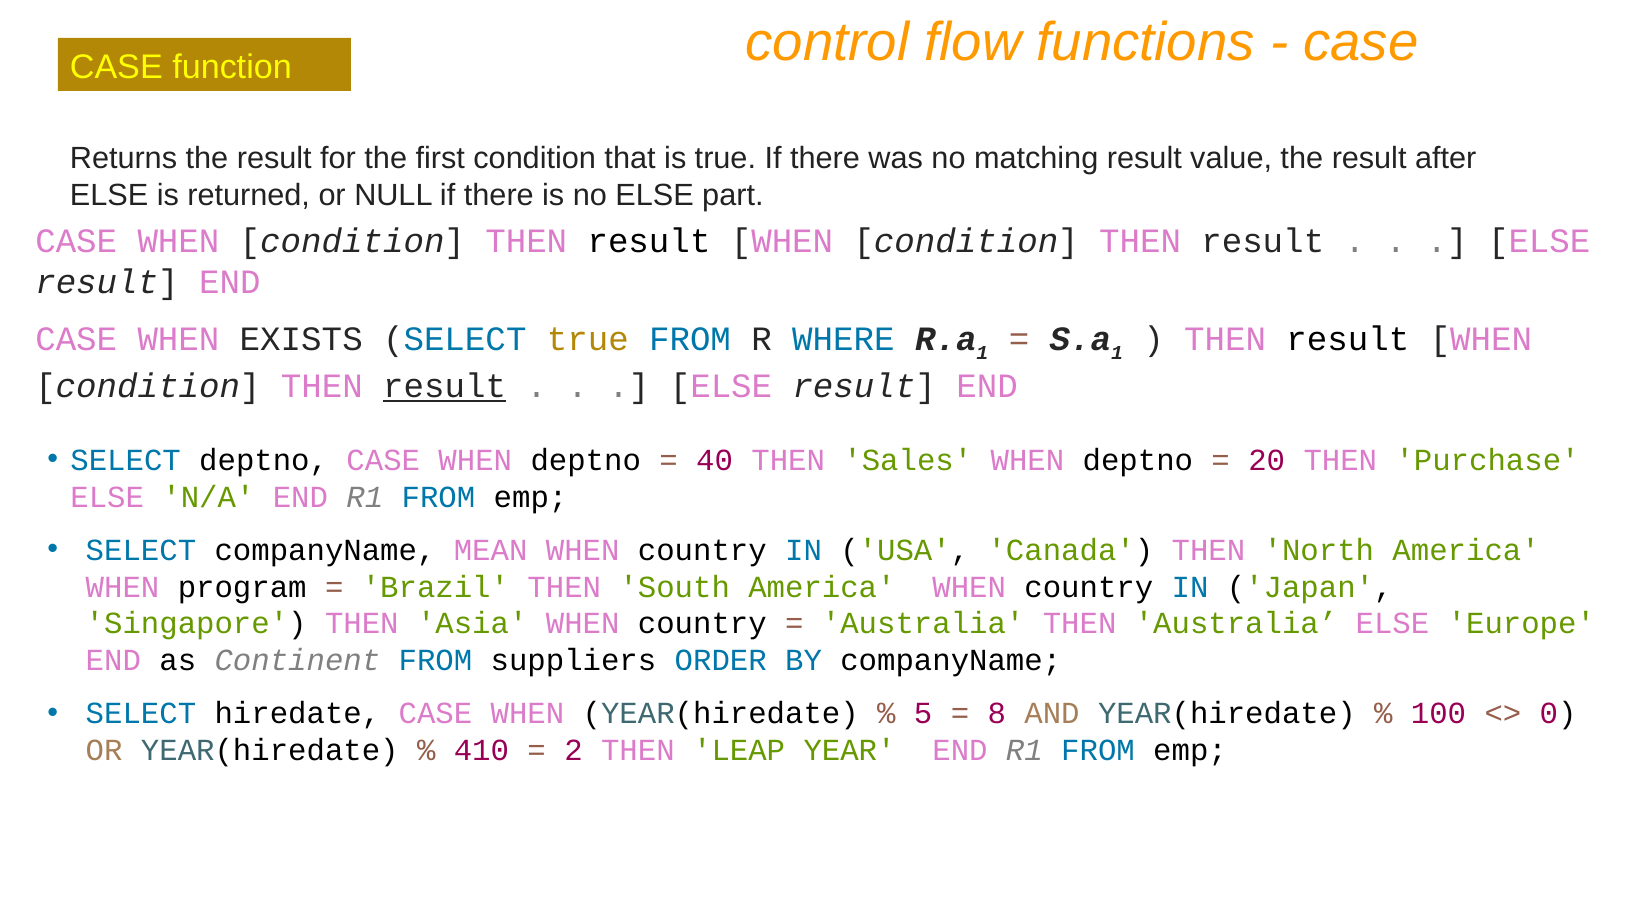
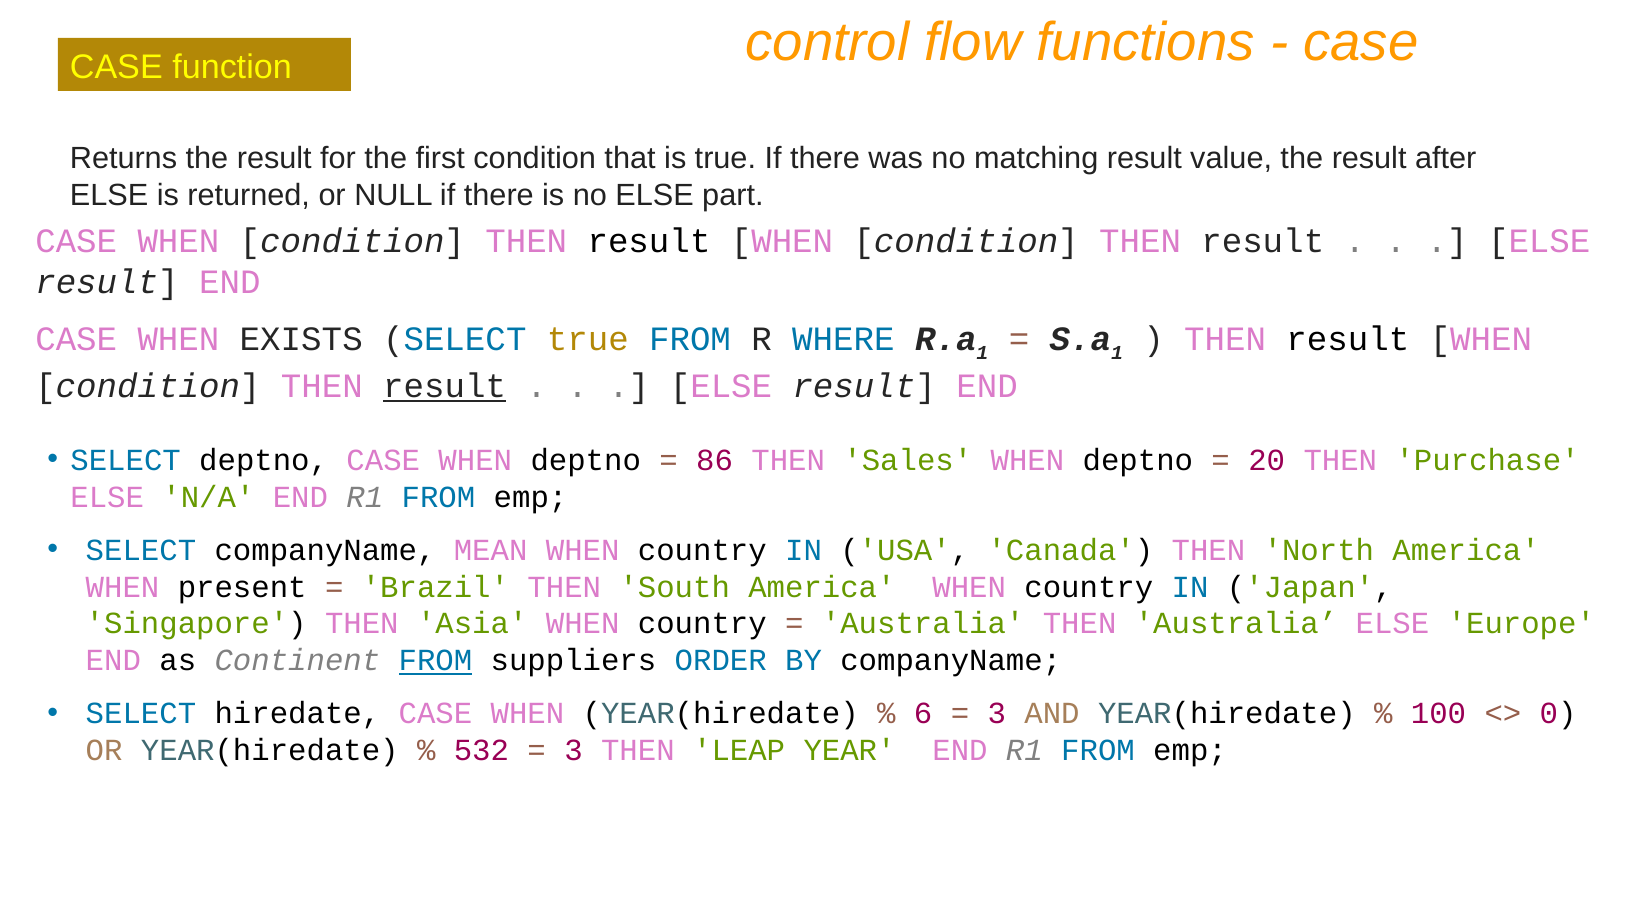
40: 40 -> 86
program: program -> present
FROM at (435, 661) underline: none -> present
5: 5 -> 6
8 at (997, 714): 8 -> 3
410: 410 -> 532
2 at (573, 751): 2 -> 3
